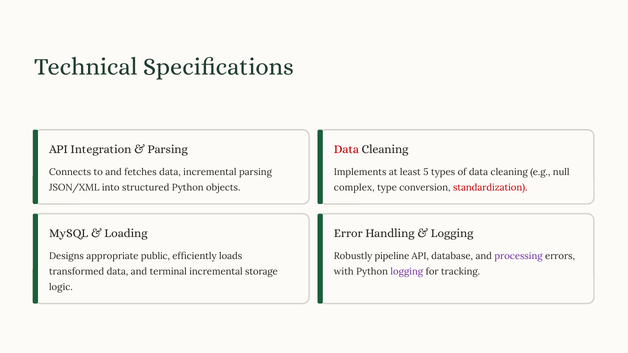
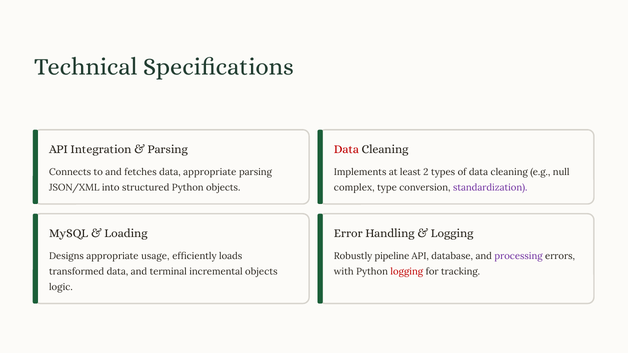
data incremental: incremental -> appropriate
5: 5 -> 2
standardization colour: red -> purple
public: public -> usage
incremental storage: storage -> objects
logging at (407, 272) colour: purple -> red
